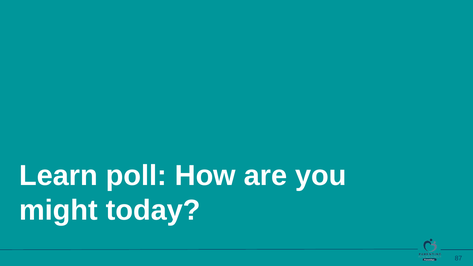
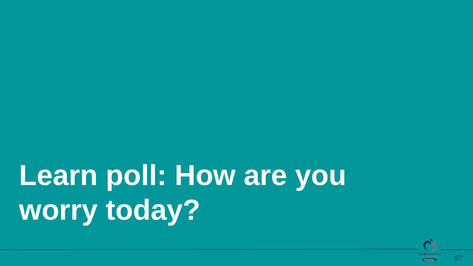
might: might -> worry
